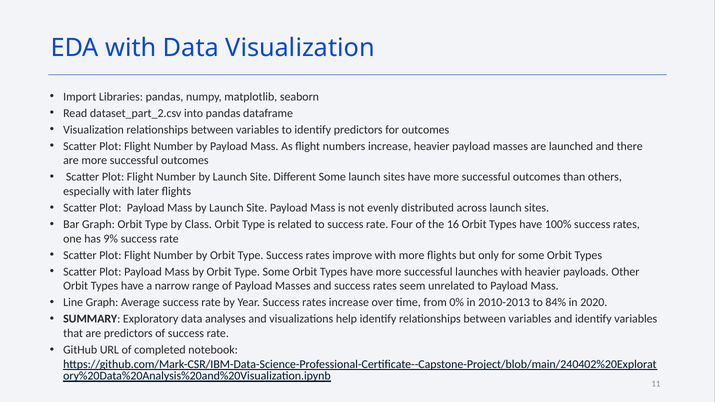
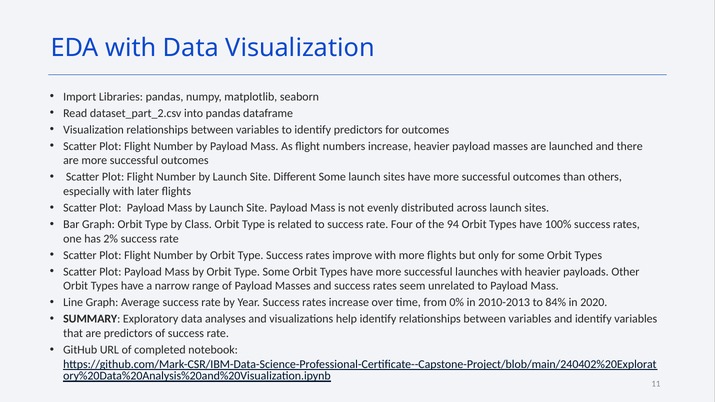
16: 16 -> 94
9%: 9% -> 2%
